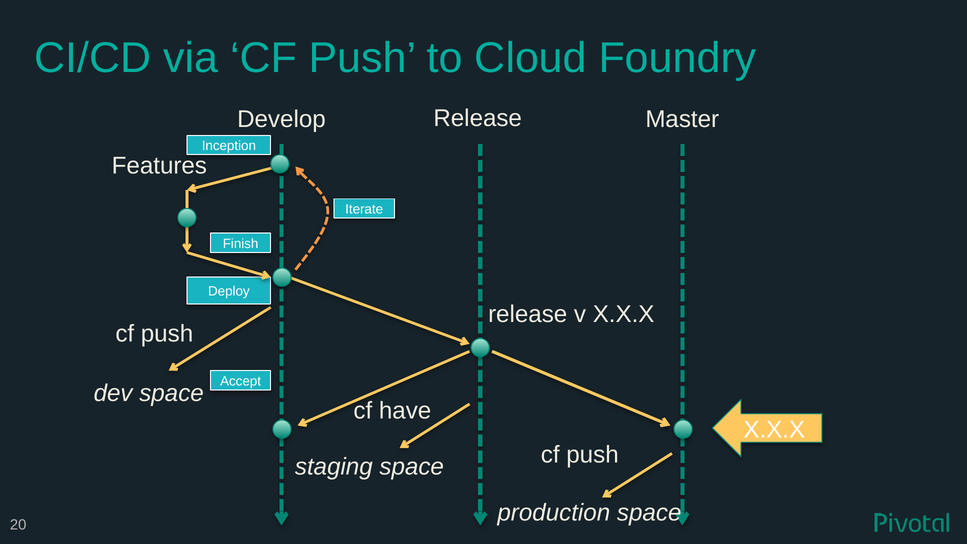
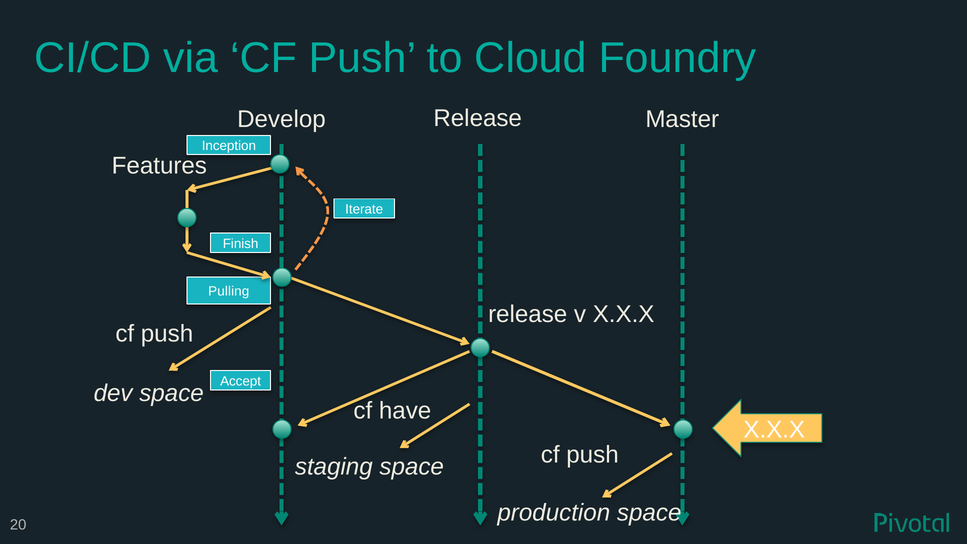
Deploy: Deploy -> Pulling
